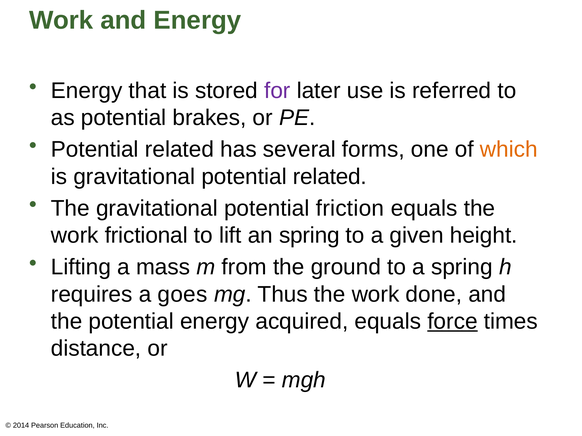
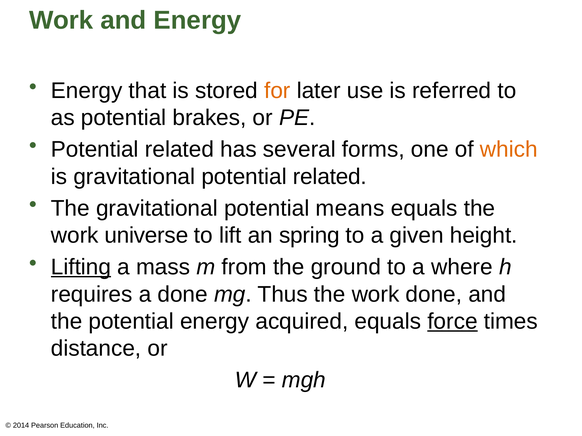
for colour: purple -> orange
friction: friction -> means
frictional: frictional -> universe
Lifting underline: none -> present
a spring: spring -> where
a goes: goes -> done
